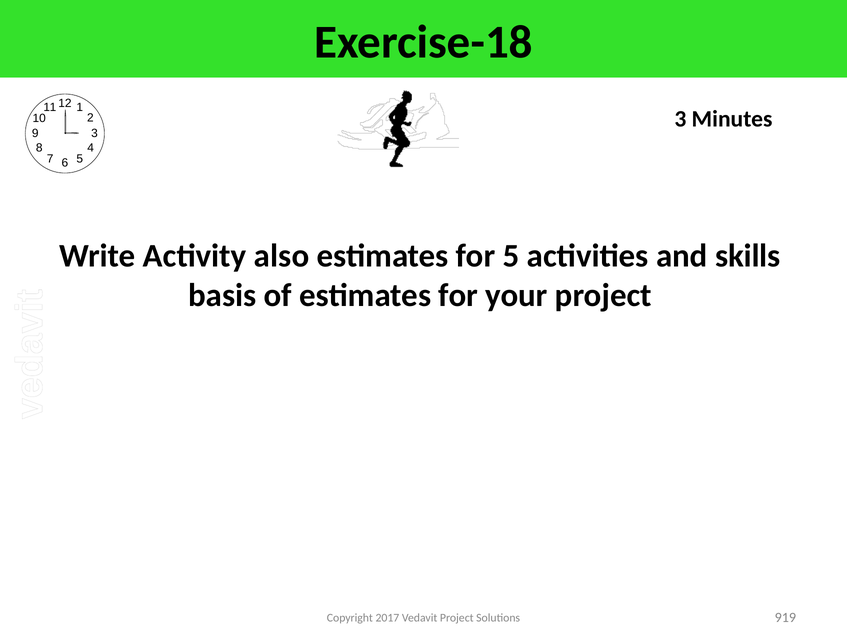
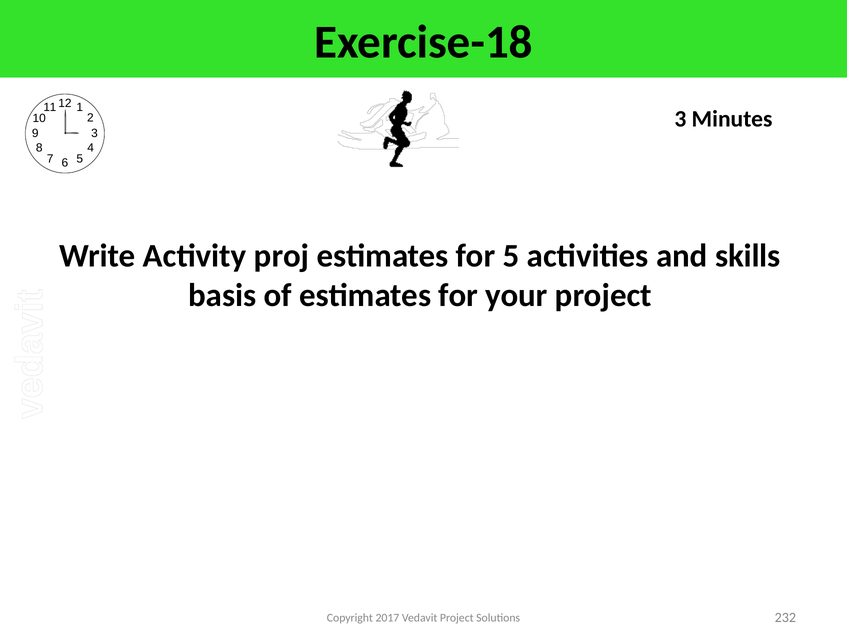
also: also -> proj
919: 919 -> 232
